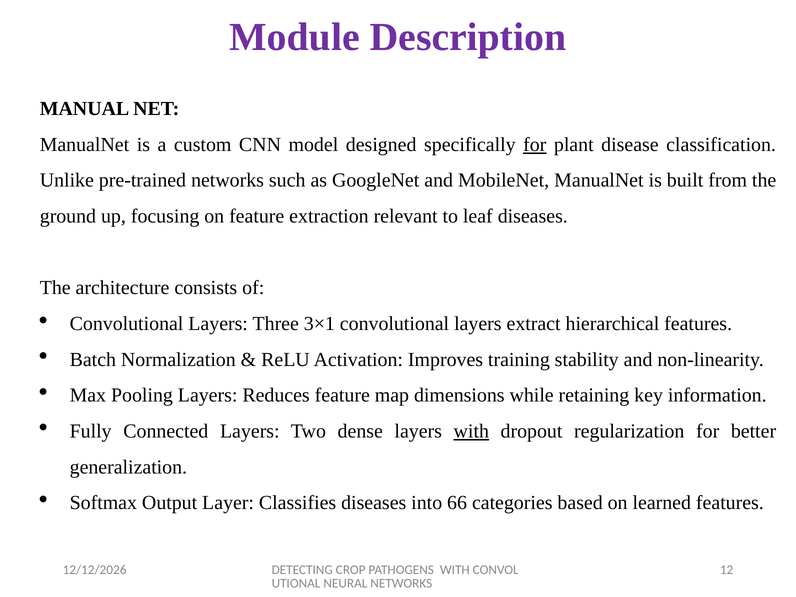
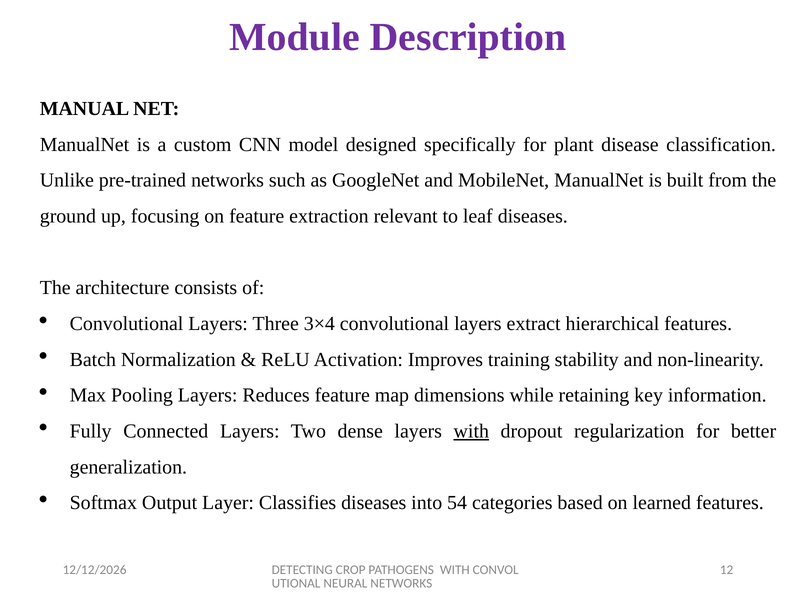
for at (535, 145) underline: present -> none
3×1: 3×1 -> 3×4
66: 66 -> 54
